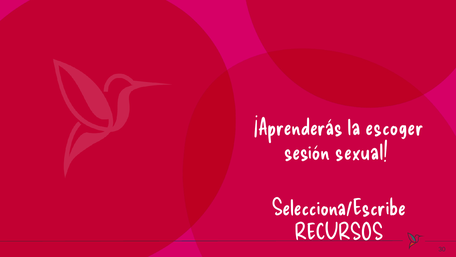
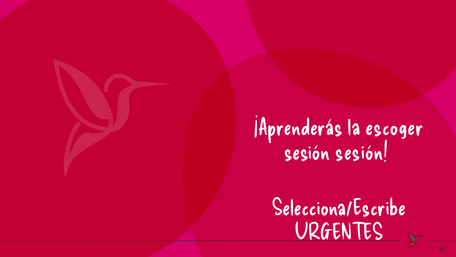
sesión sexual: sexual -> sesión
RECURSOS: RECURSOS -> URGENTES
